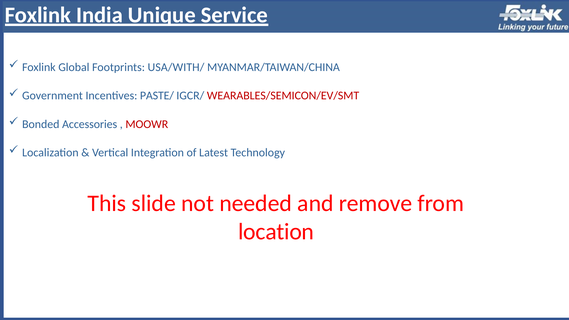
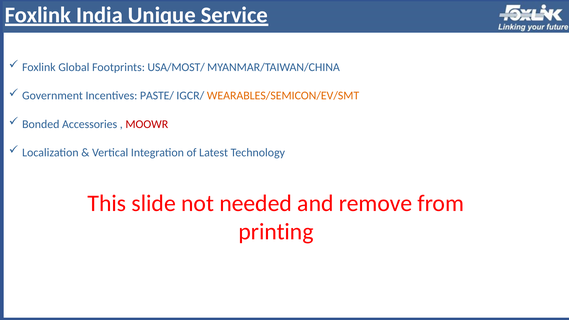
USA/WITH/: USA/WITH/ -> USA/MOST/
WEARABLES/SEMICON/EV/SMT colour: red -> orange
location: location -> printing
